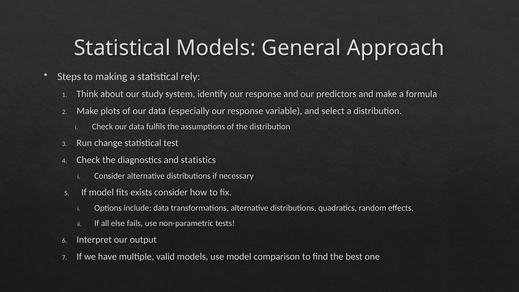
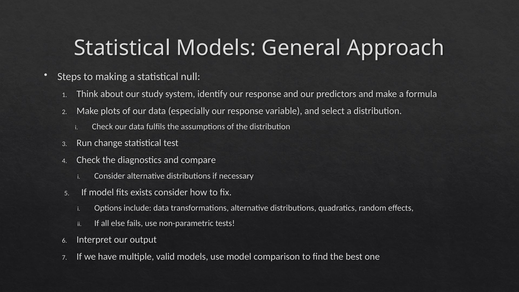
rely: rely -> null
statistics: statistics -> compare
